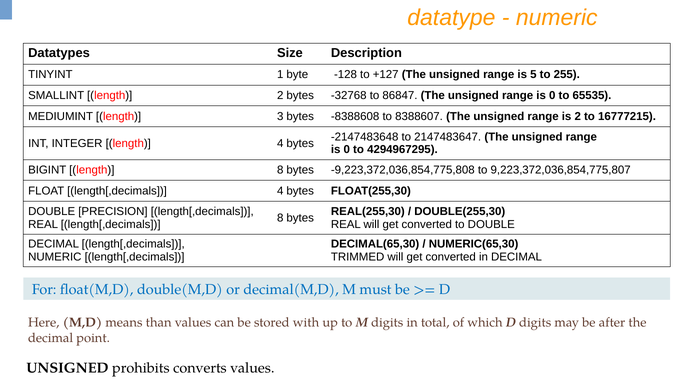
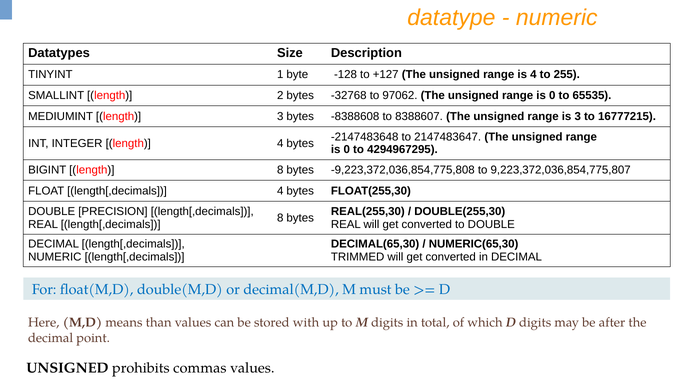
is 5: 5 -> 4
86847: 86847 -> 97062
is 2: 2 -> 3
converts: converts -> commas
